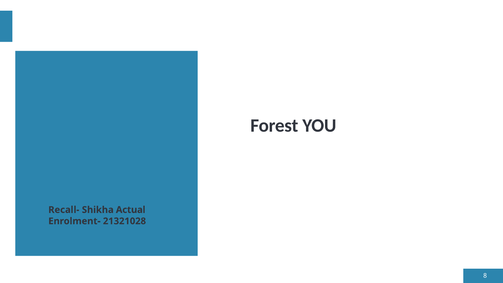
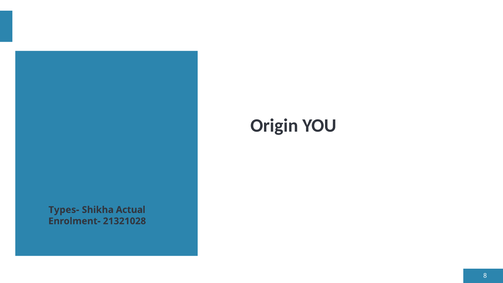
Forest: Forest -> Origin
Recall-: Recall- -> Types-
